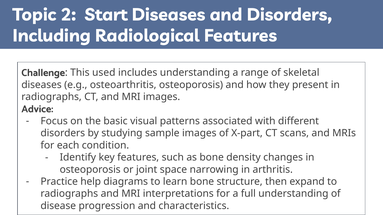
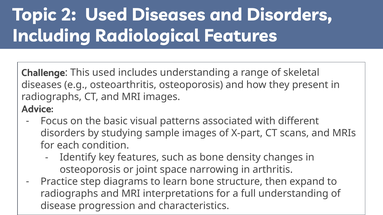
2 Start: Start -> Used
help: help -> step
